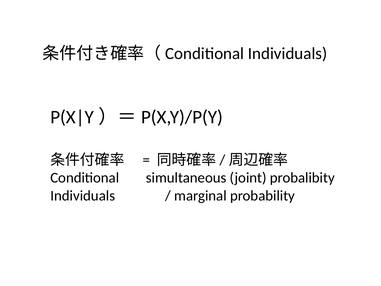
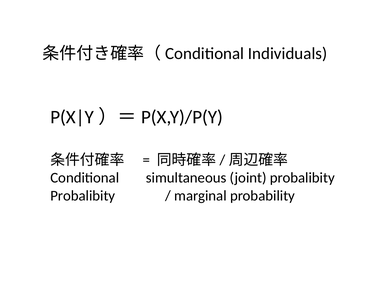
Individuals at (83, 195): Individuals -> Probalibity
